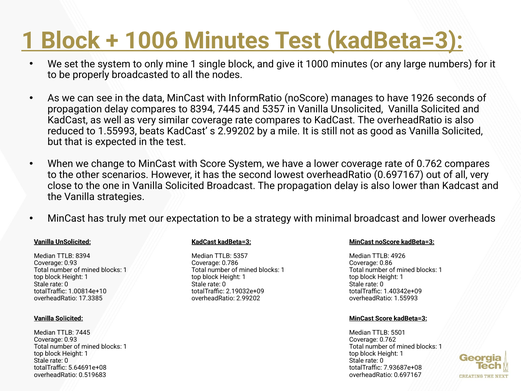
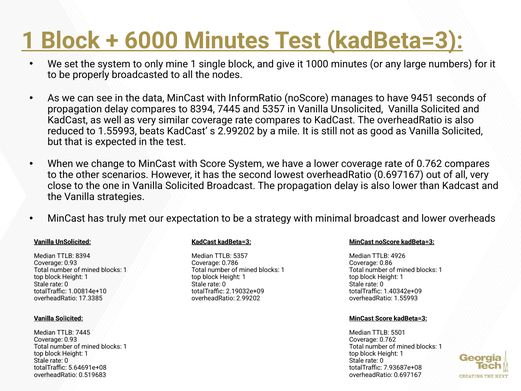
1006: 1006 -> 6000
1926: 1926 -> 9451
